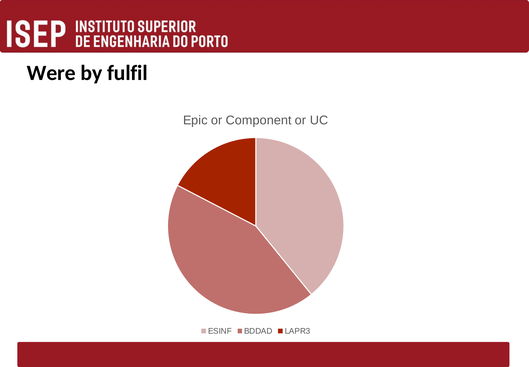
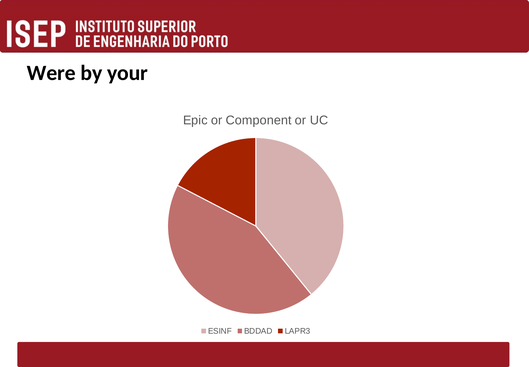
fulfil: fulfil -> your
